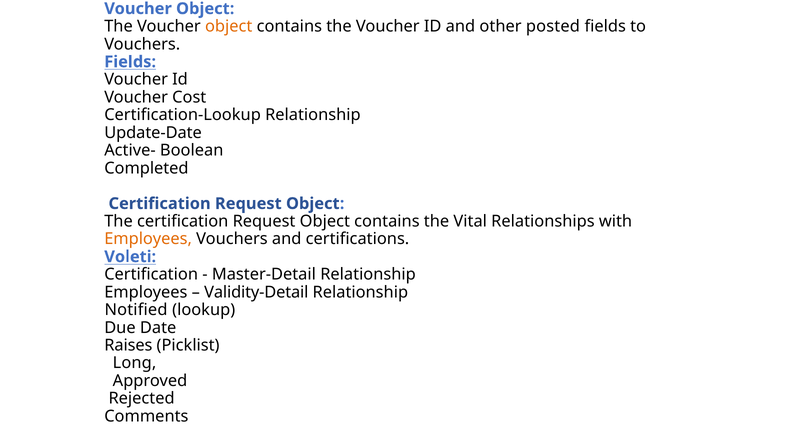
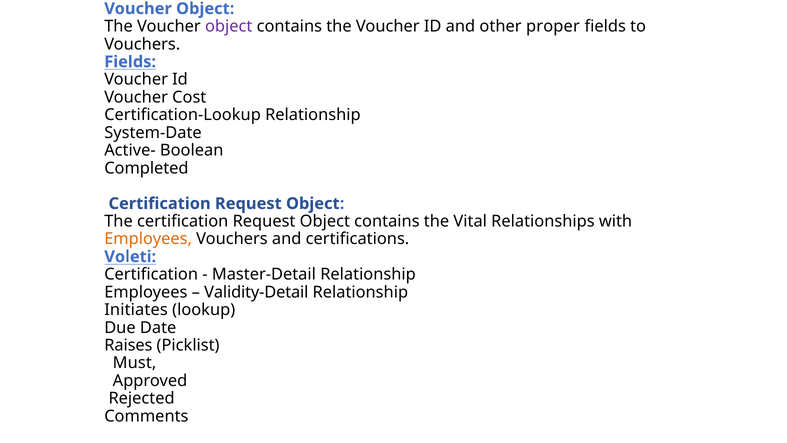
object at (229, 26) colour: orange -> purple
posted: posted -> proper
Update-Date: Update-Date -> System-Date
Notified: Notified -> Initiates
Long: Long -> Must
